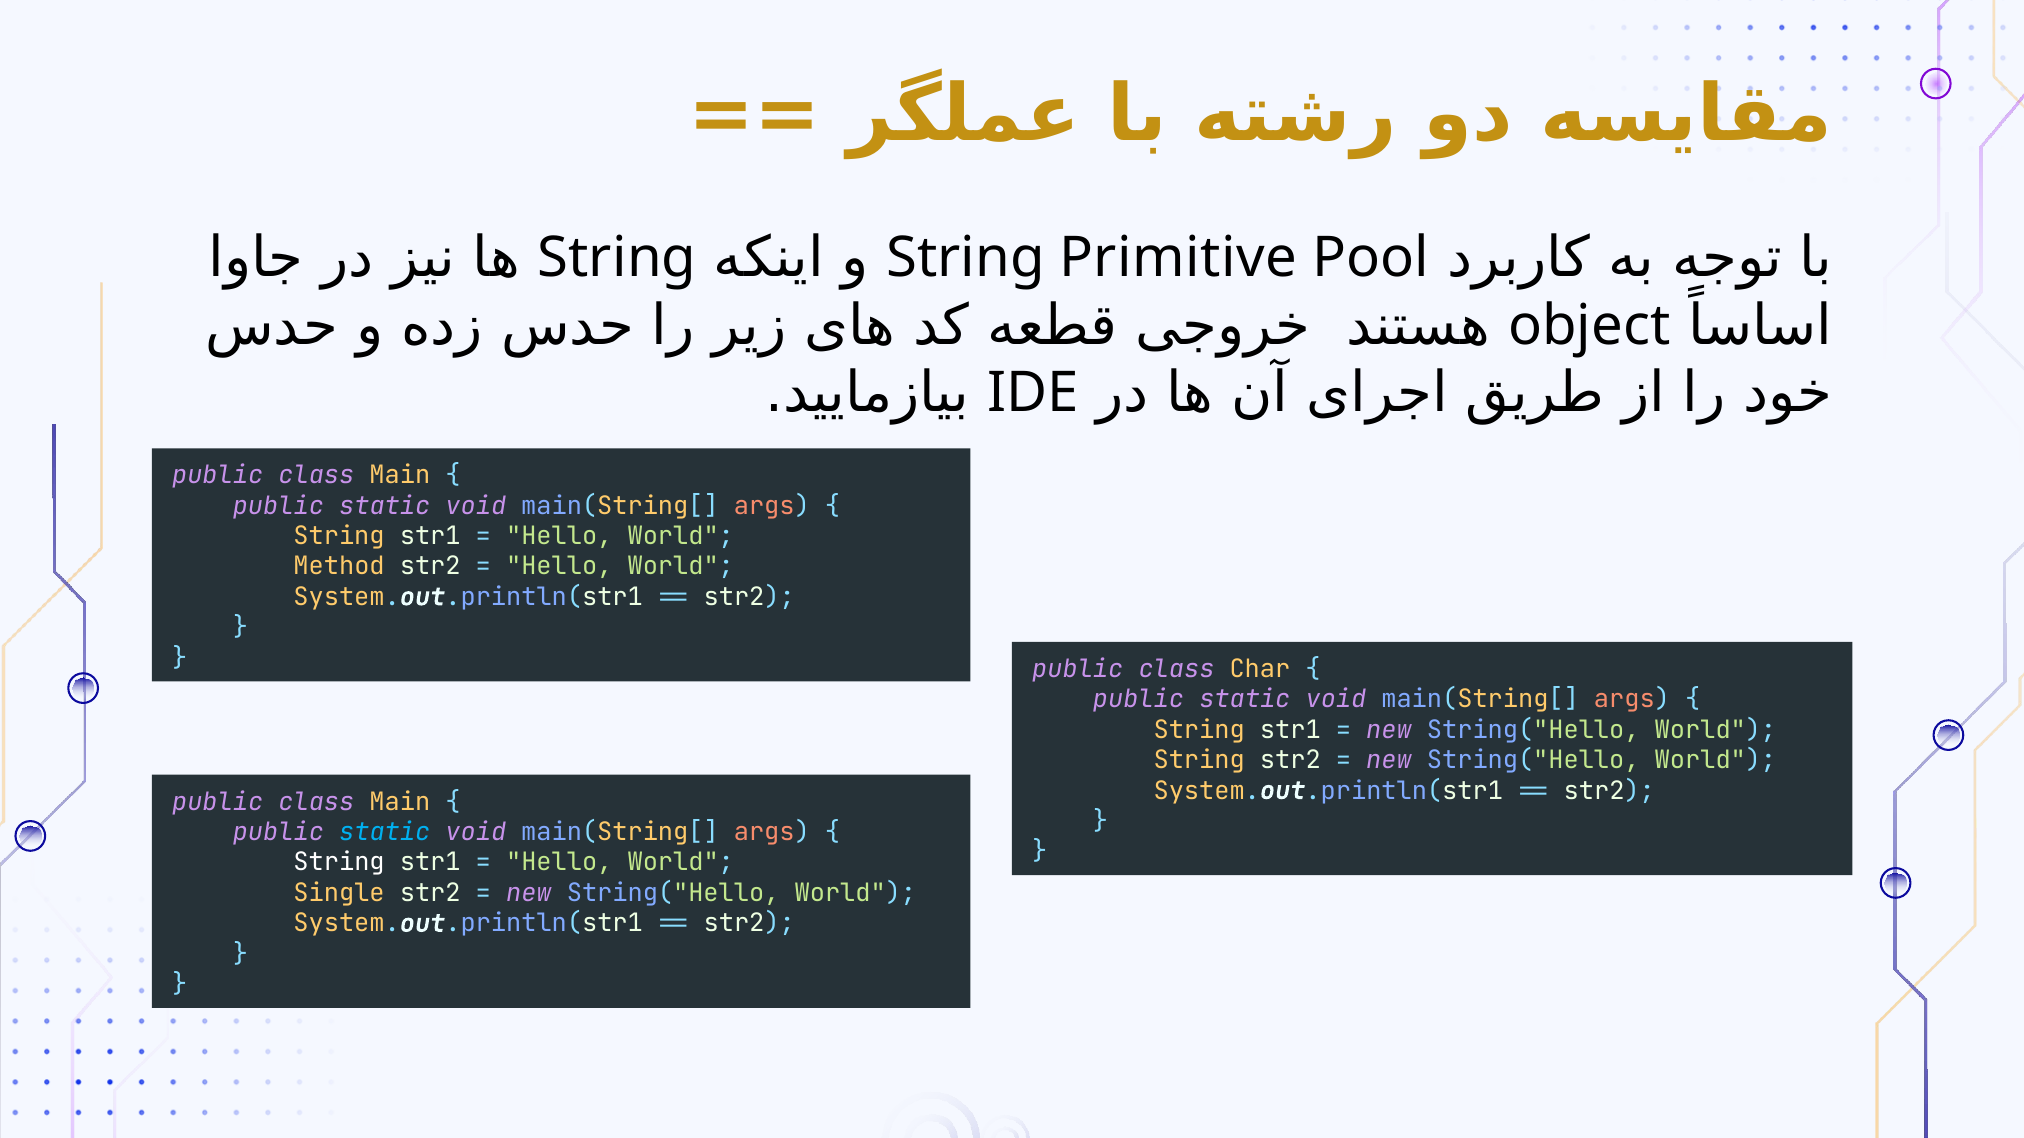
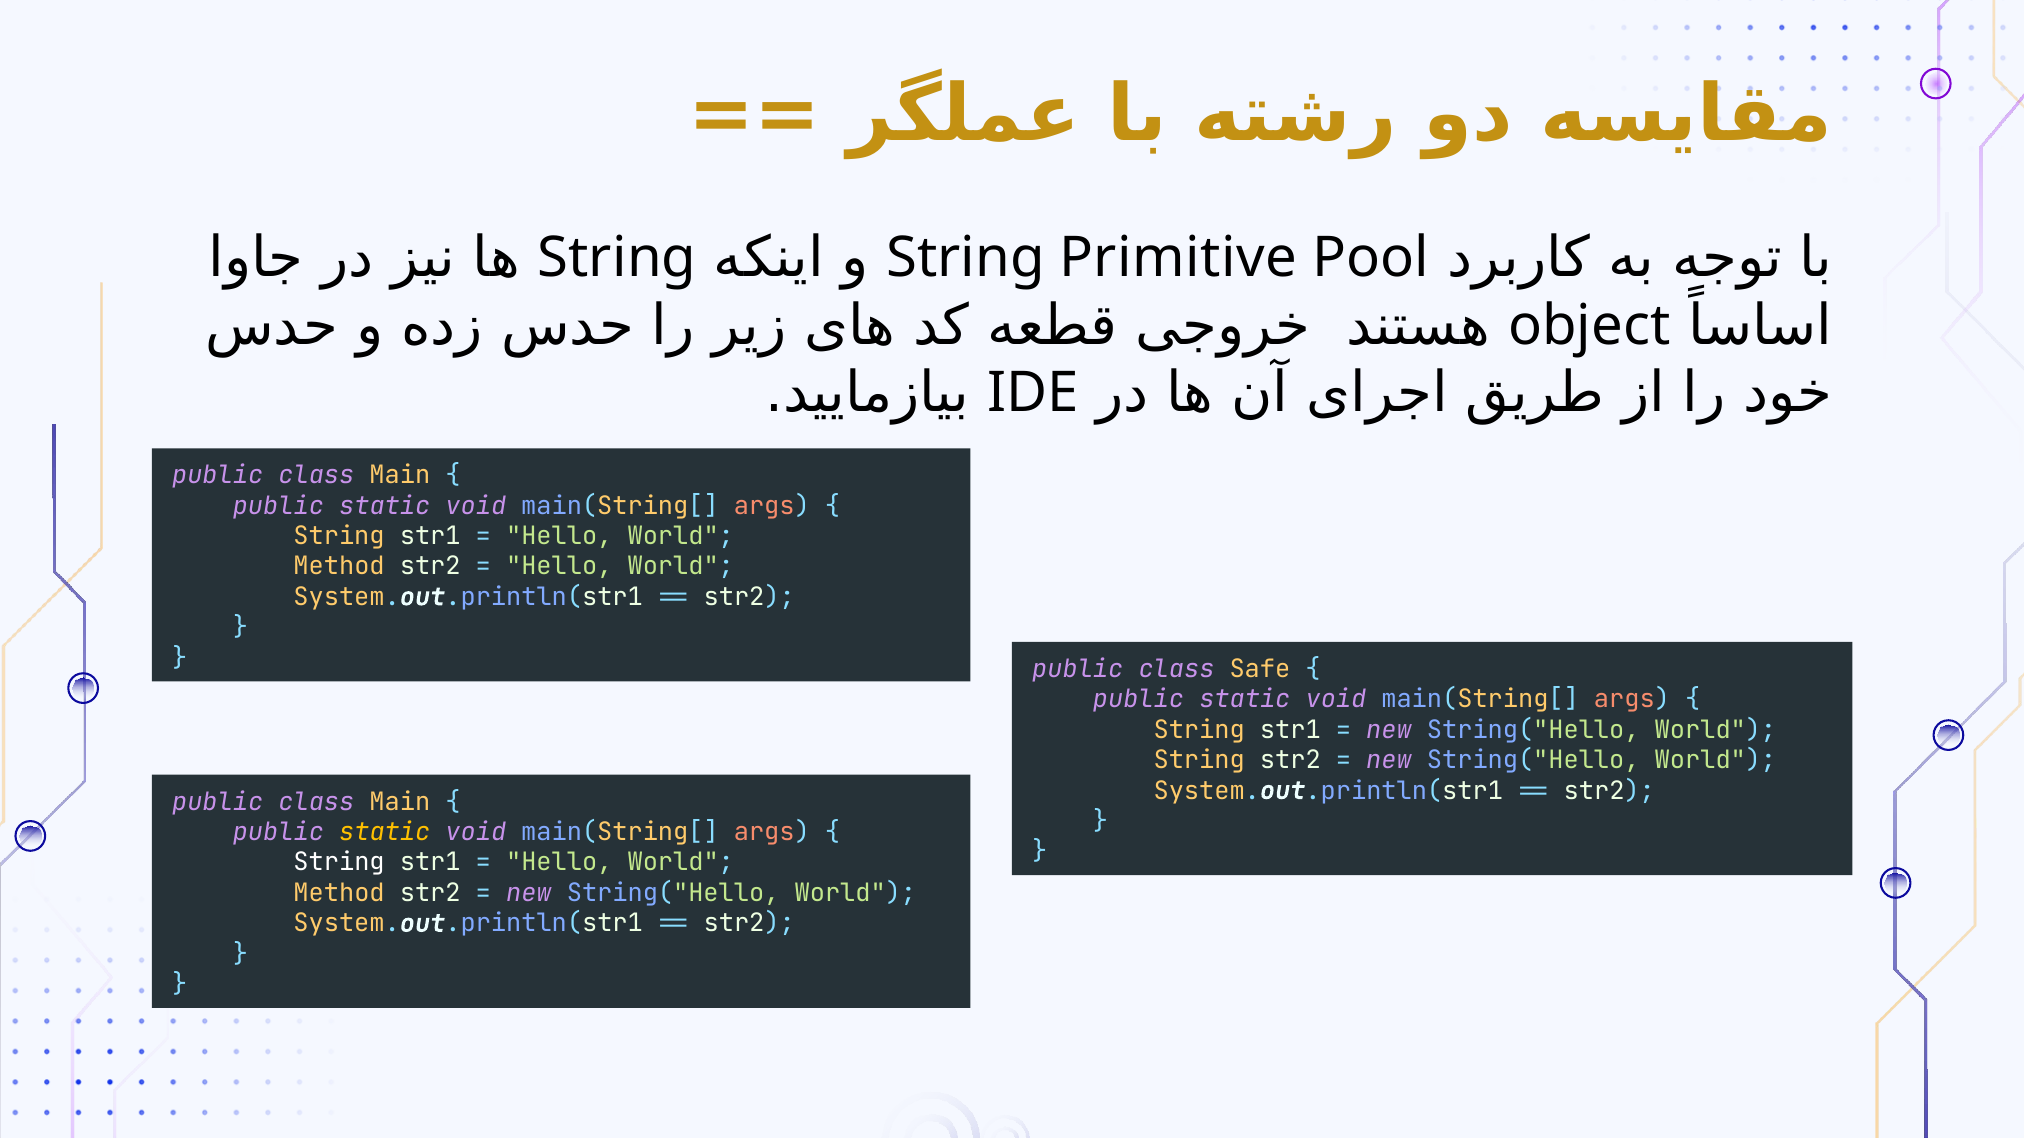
Char: Char -> Safe
static at (385, 833) colour: light blue -> yellow
Single at (339, 893): Single -> Method
